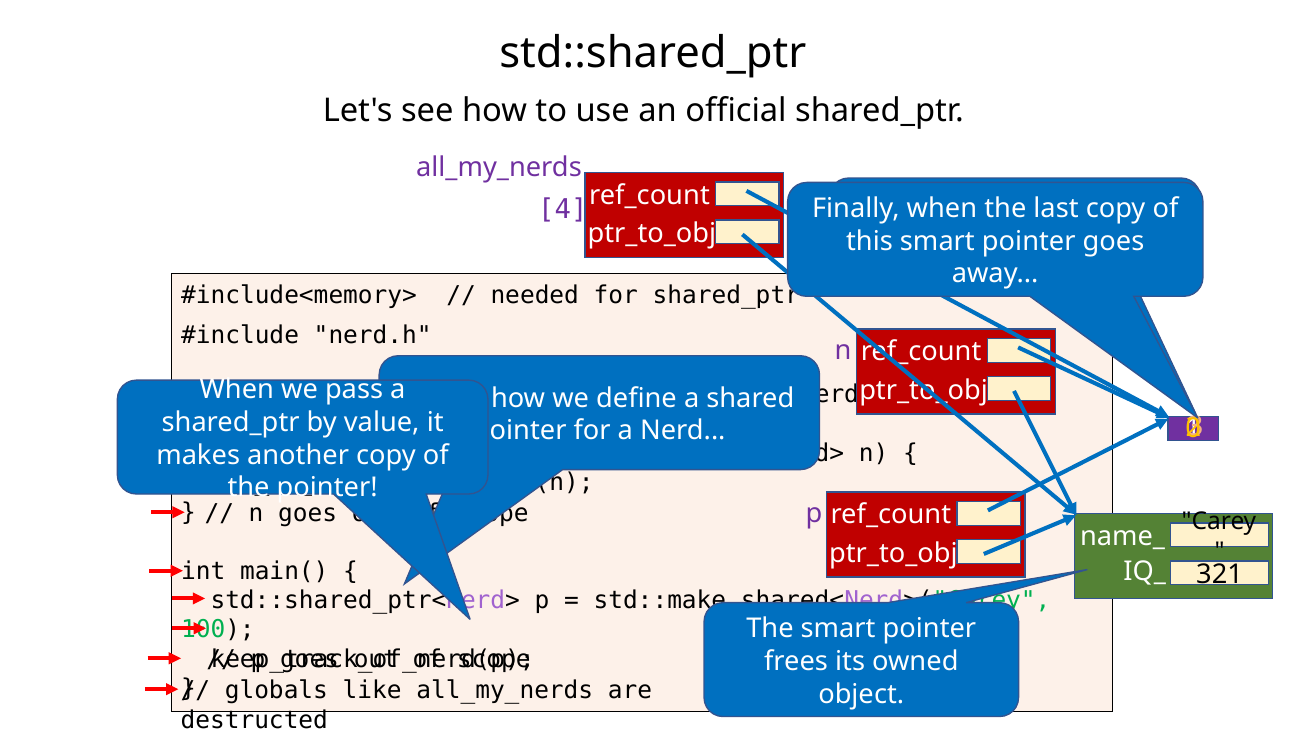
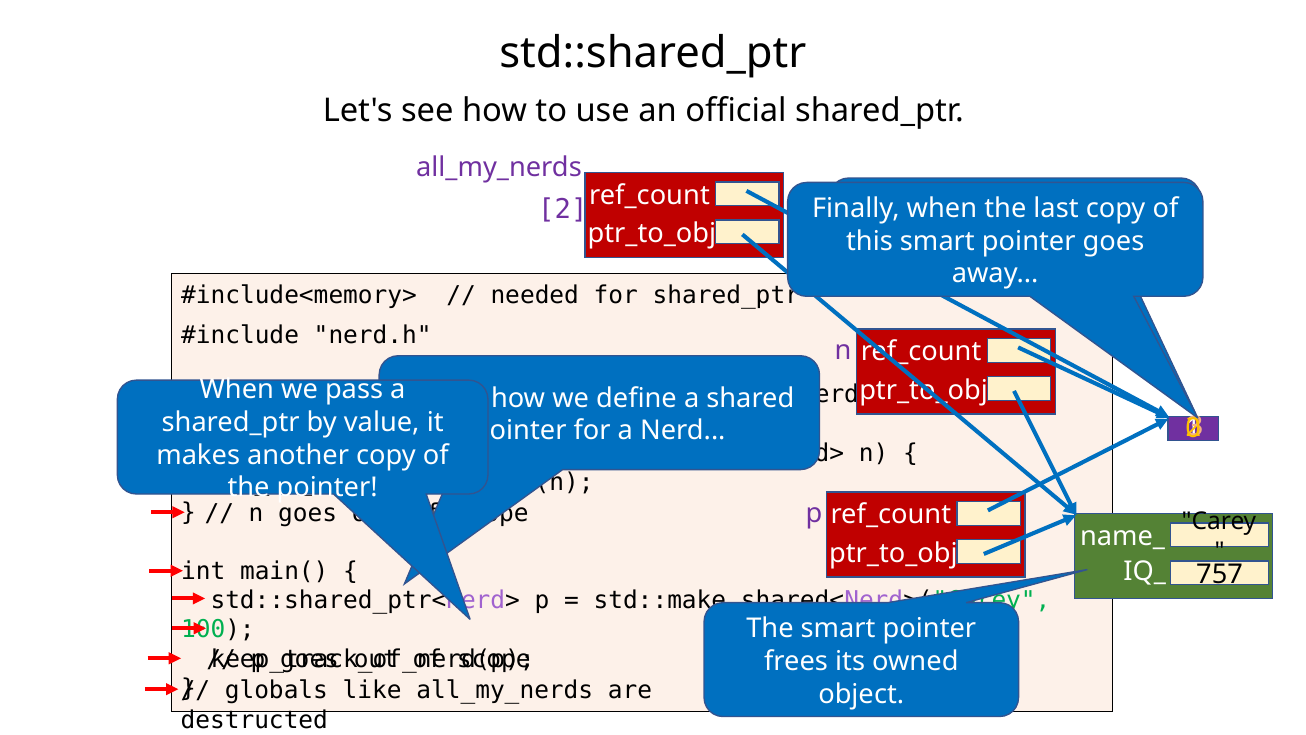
4 at (563, 210): 4 -> 2
321: 321 -> 757
